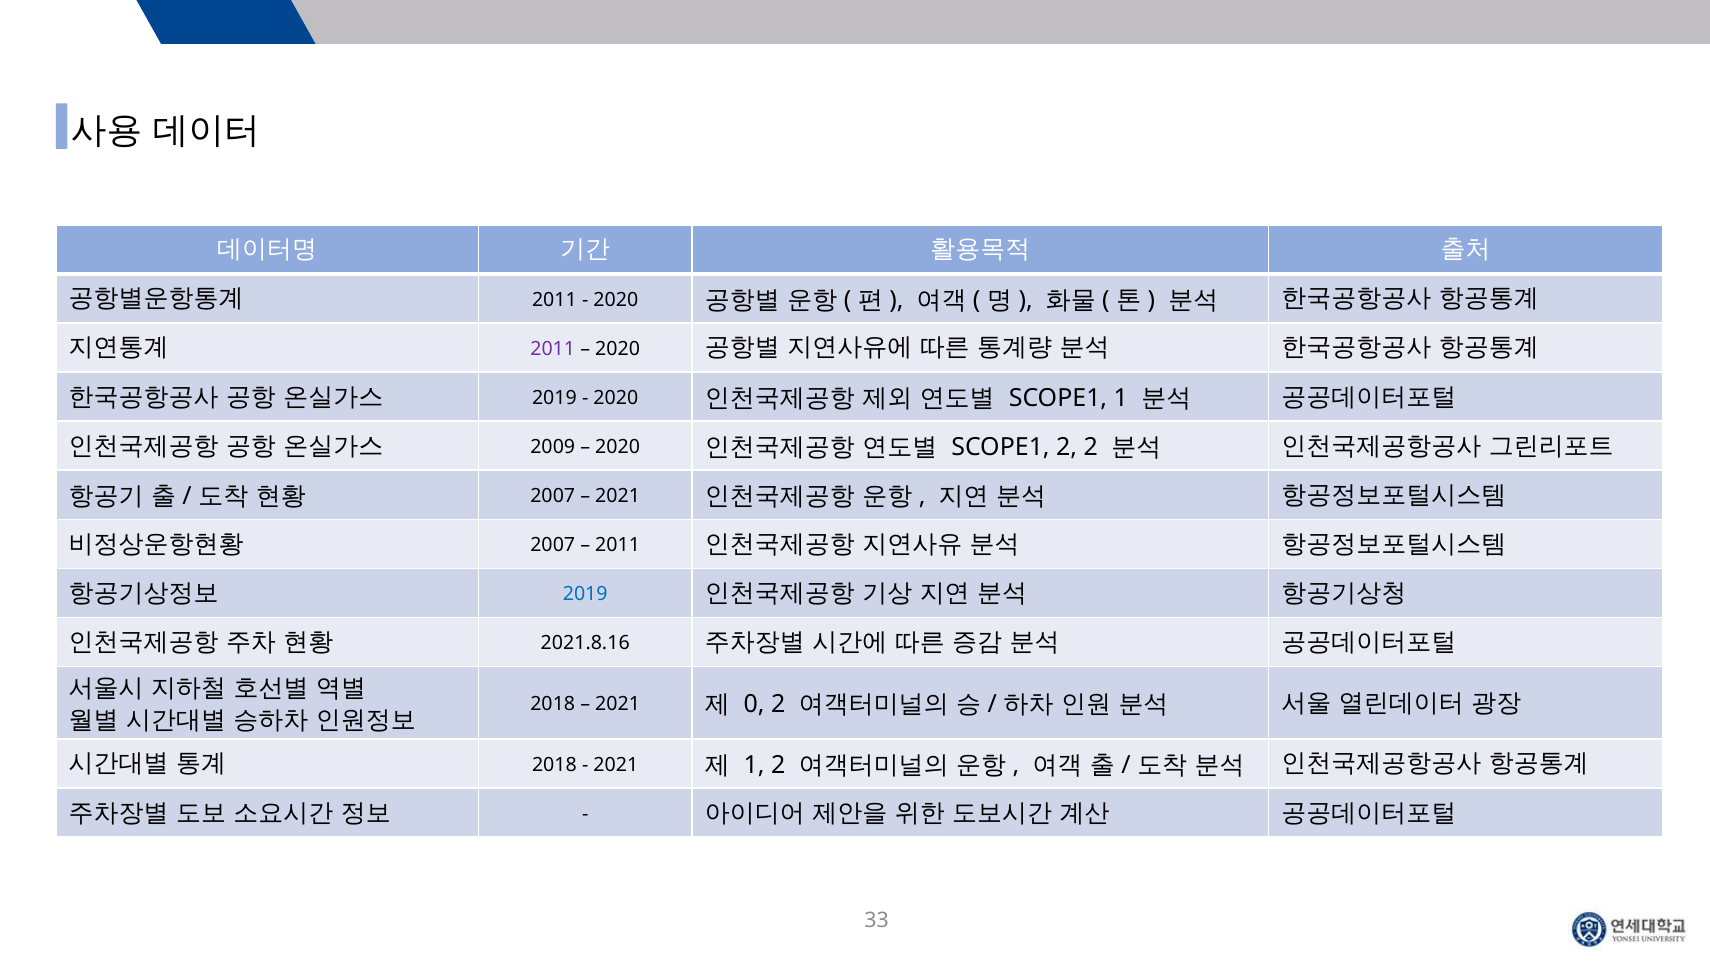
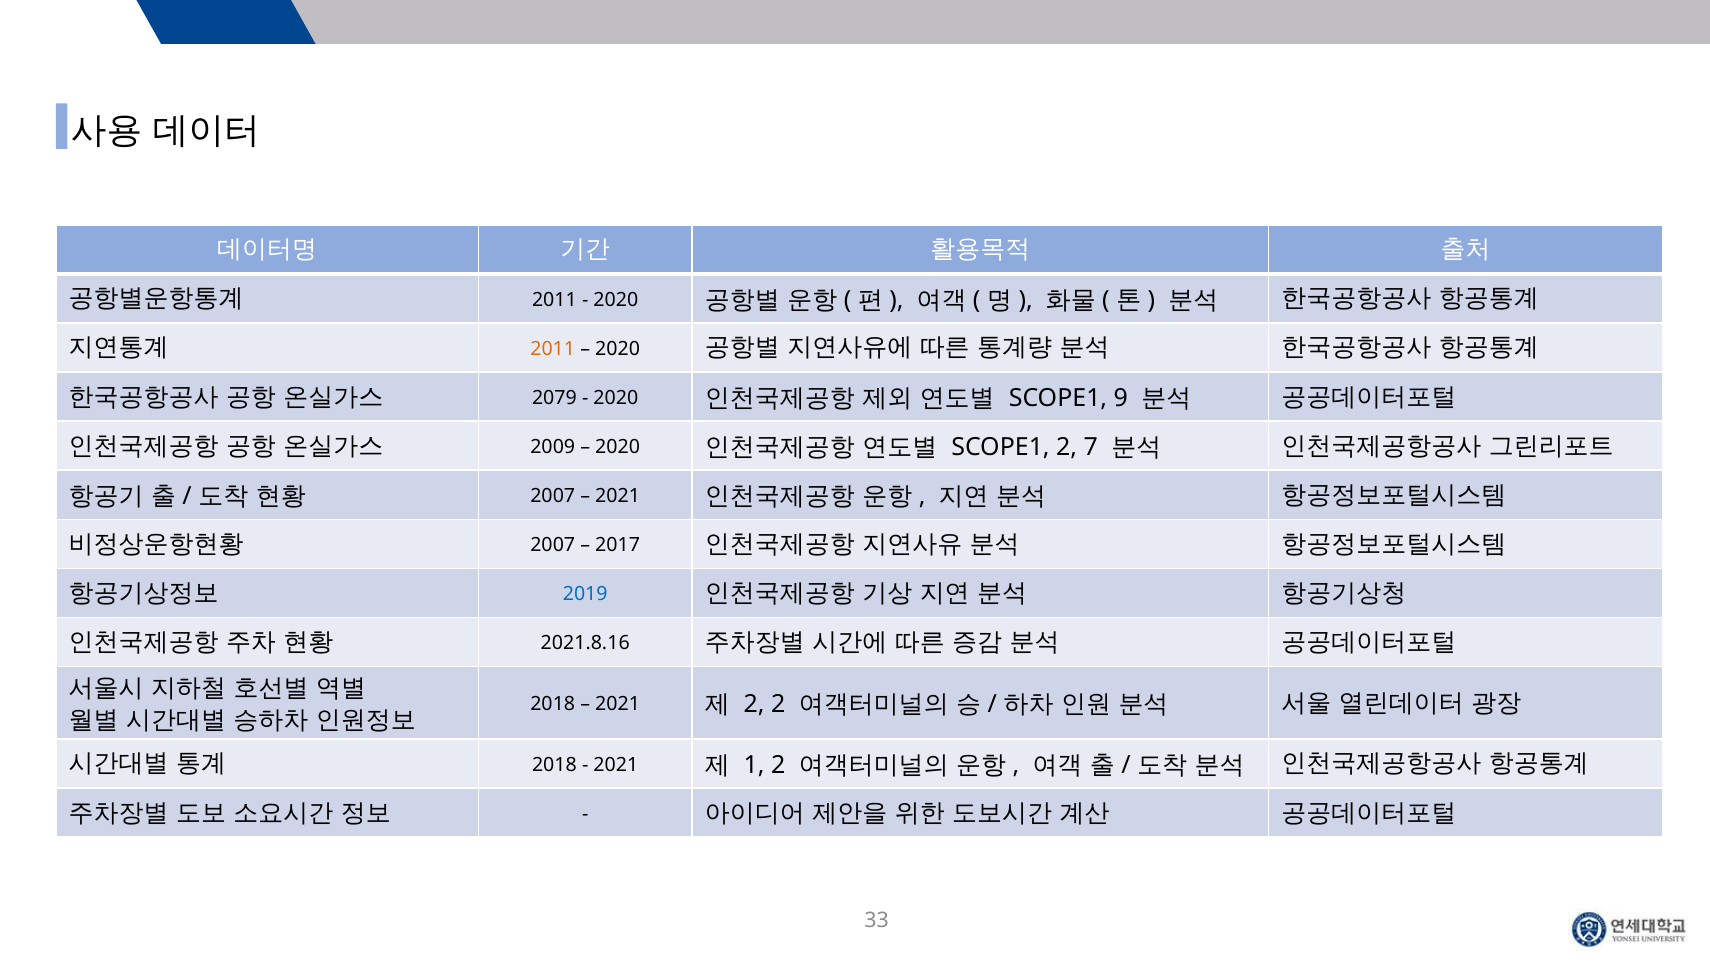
2011 at (553, 349) colour: purple -> orange
2019 at (554, 398): 2019 -> 2079
SCOPE1 1: 1 -> 9
2 2: 2 -> 7
2011 at (618, 545): 2011 -> 2017
0 at (754, 704): 0 -> 2
